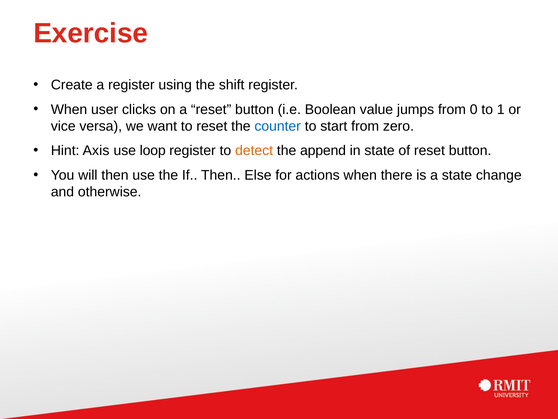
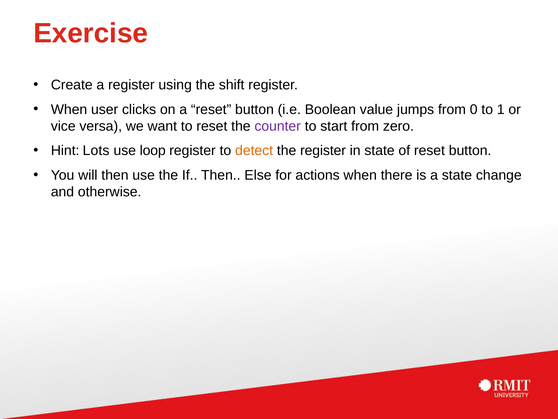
counter colour: blue -> purple
Axis: Axis -> Lots
the append: append -> register
